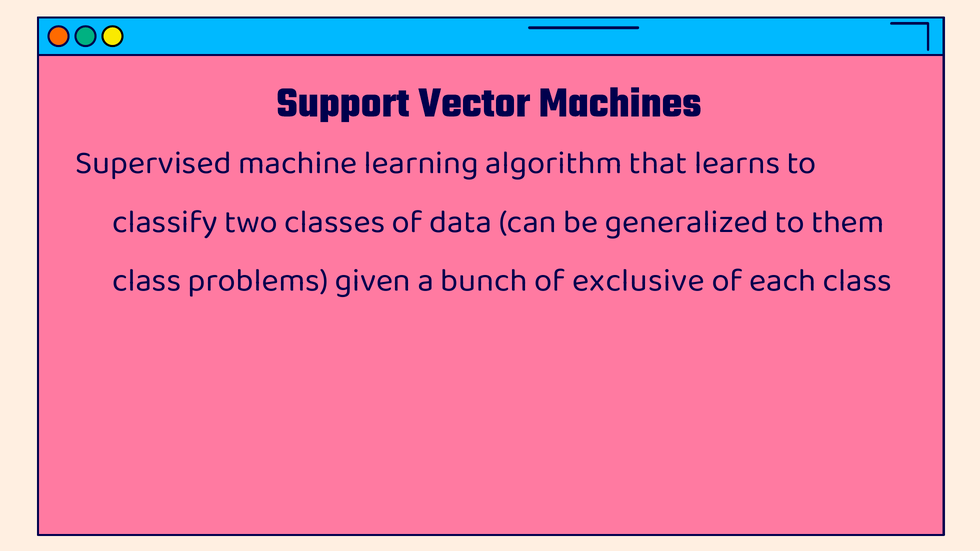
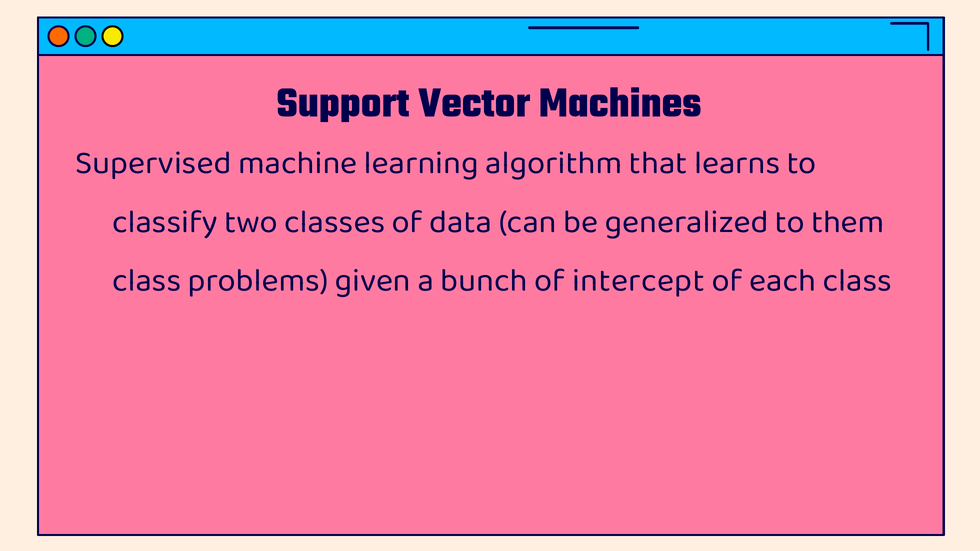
exclusive: exclusive -> intercept
